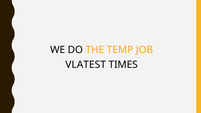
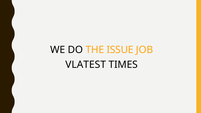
TEMP: TEMP -> ISSUE
